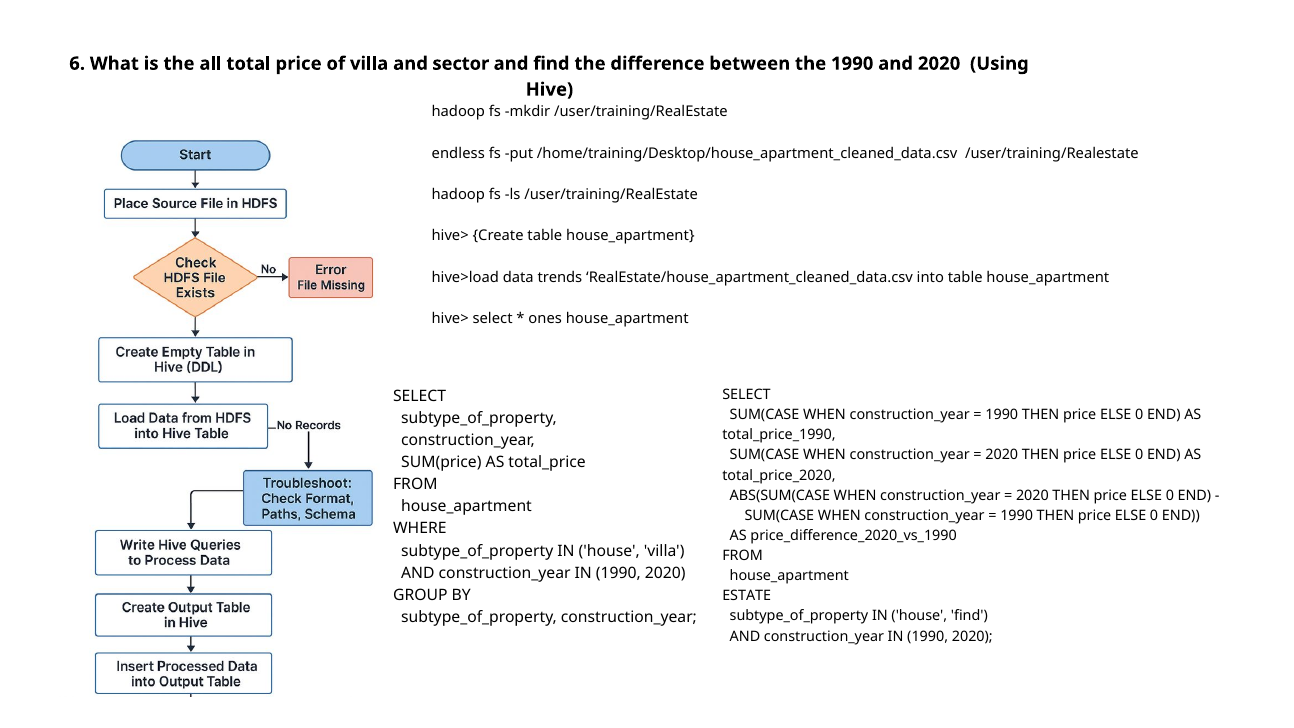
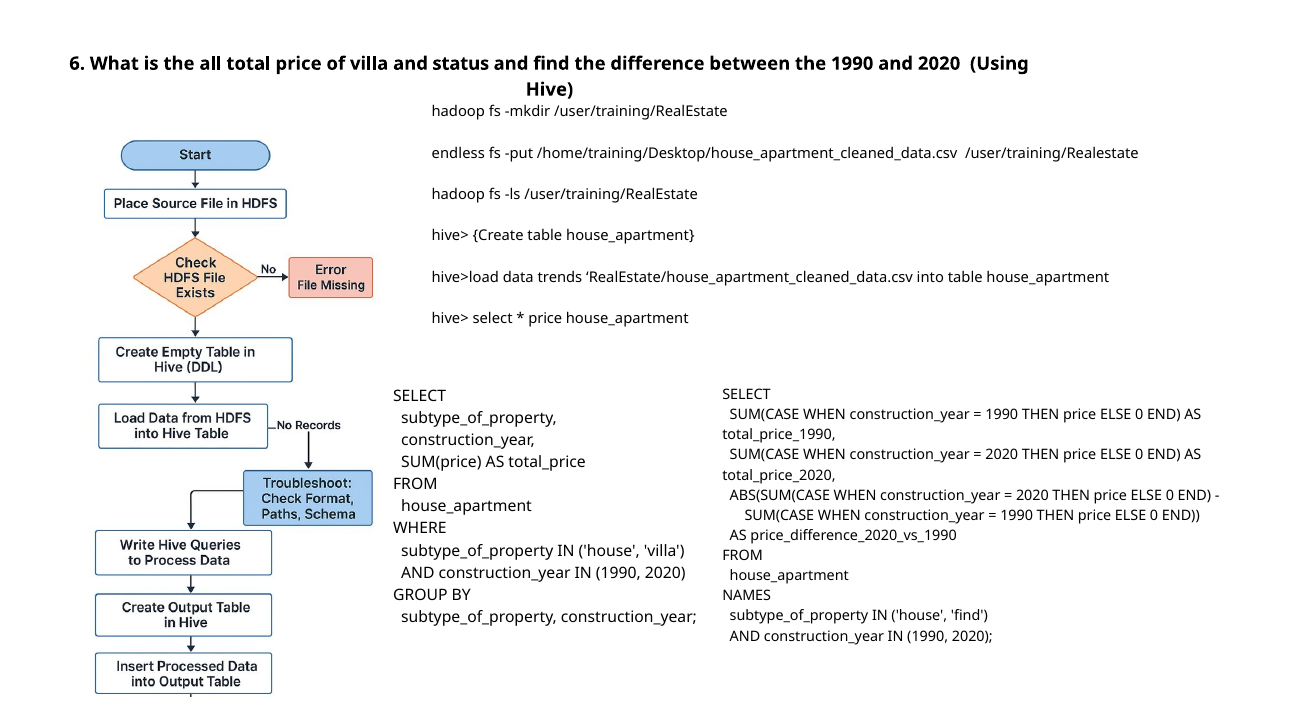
sector: sector -> status
ones at (545, 318): ones -> price
ESTATE: ESTATE -> NAMES
